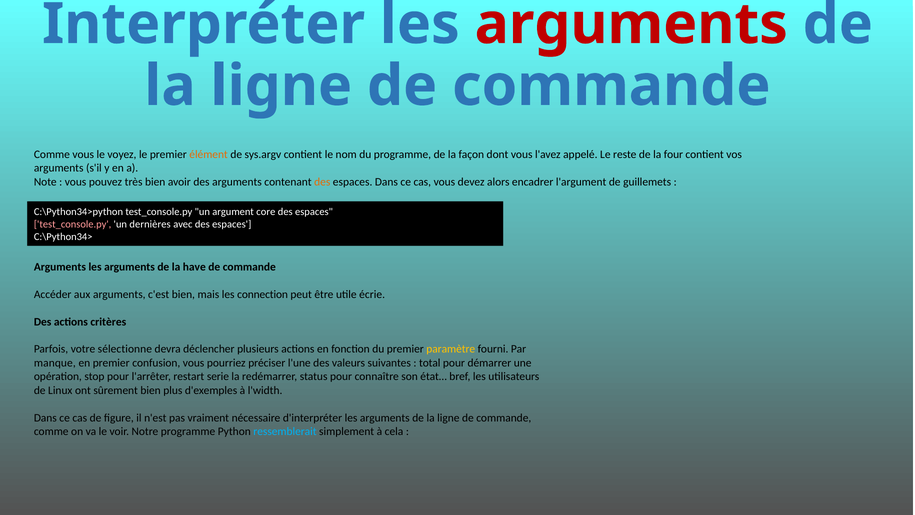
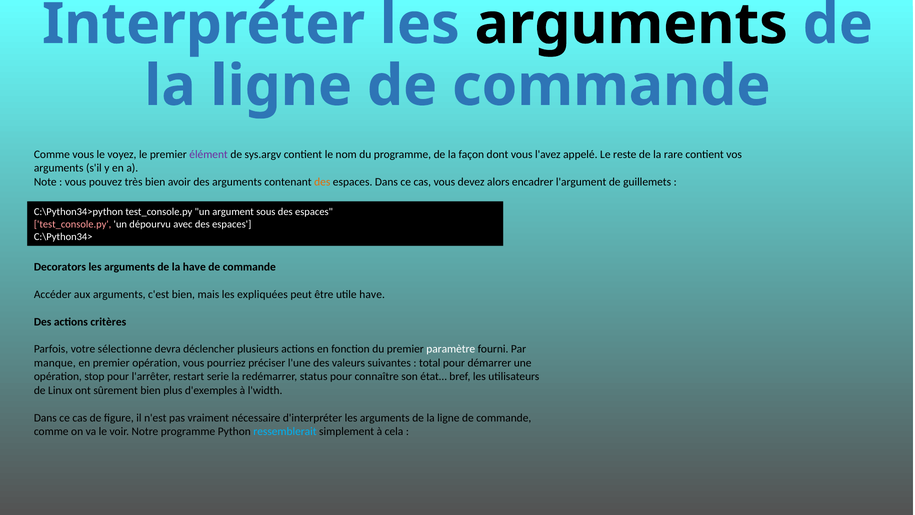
arguments at (631, 24) colour: red -> black
élément colour: orange -> purple
four: four -> rare
core: core -> sous
dernières: dernières -> dépourvu
Arguments at (60, 267): Arguments -> Decorators
connection: connection -> expliquées
utile écrie: écrie -> have
paramètre colour: yellow -> white
premier confusion: confusion -> opération
